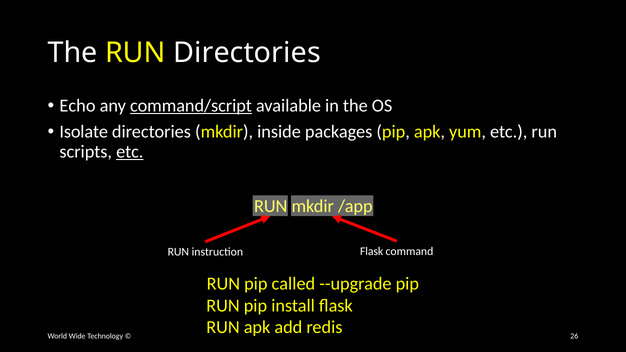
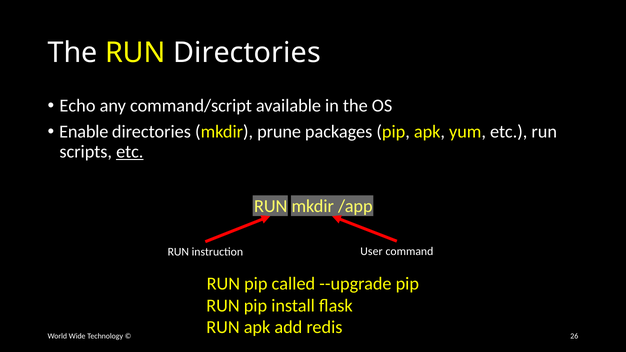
command/script underline: present -> none
Isolate: Isolate -> Enable
inside: inside -> prune
instruction Flask: Flask -> User
